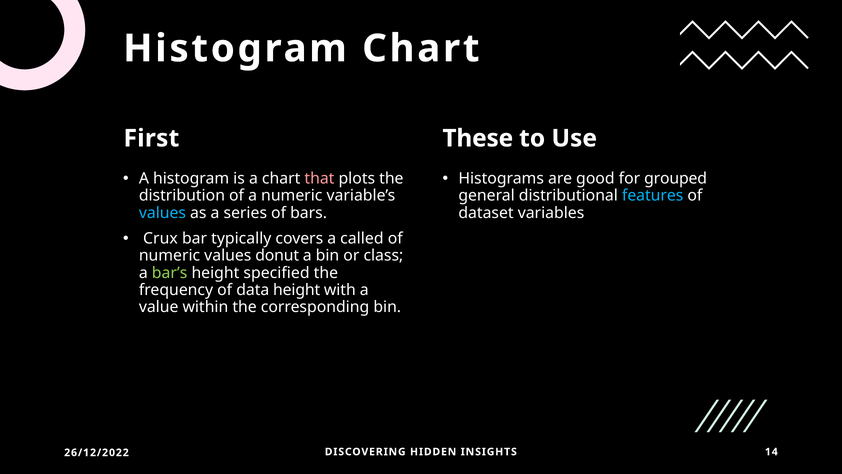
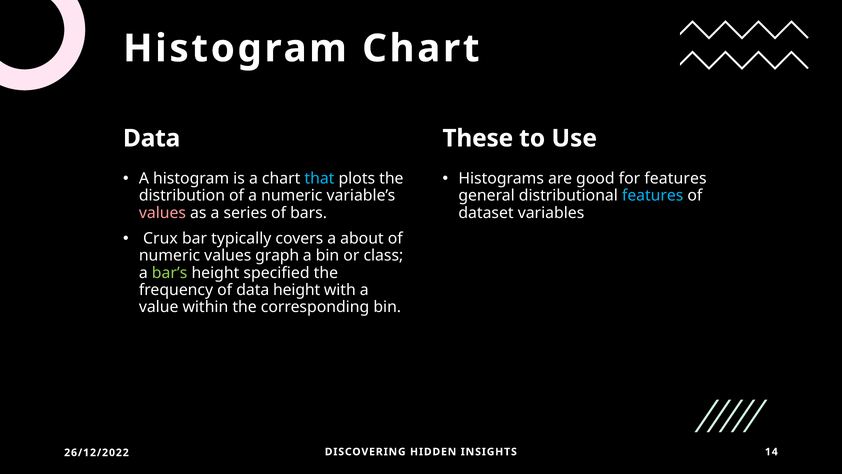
First at (151, 138): First -> Data
that colour: pink -> light blue
for grouped: grouped -> features
values at (162, 213) colour: light blue -> pink
called: called -> about
donut: donut -> graph
